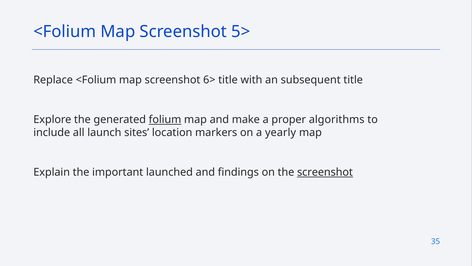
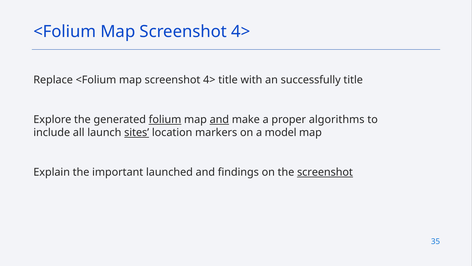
5> at (241, 32): 5> -> 4>
6> at (209, 80): 6> -> 4>
subsequent: subsequent -> successfully
and at (219, 119) underline: none -> present
sites underline: none -> present
yearly: yearly -> model
